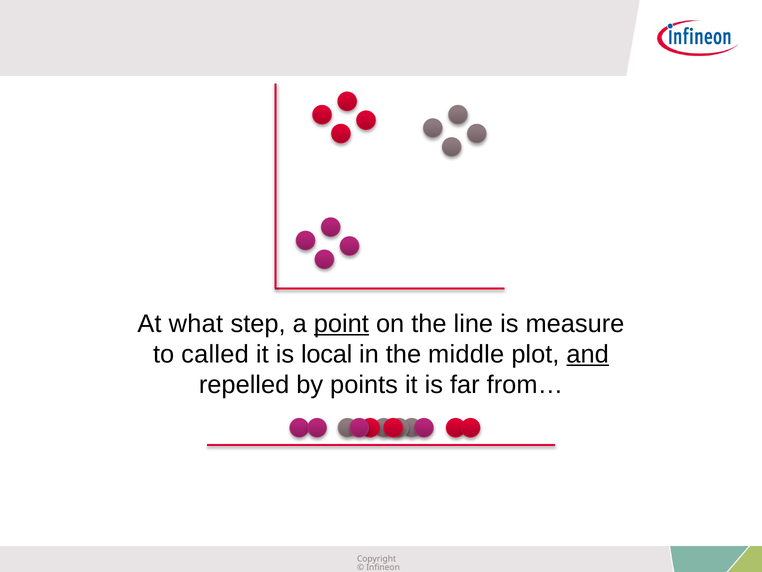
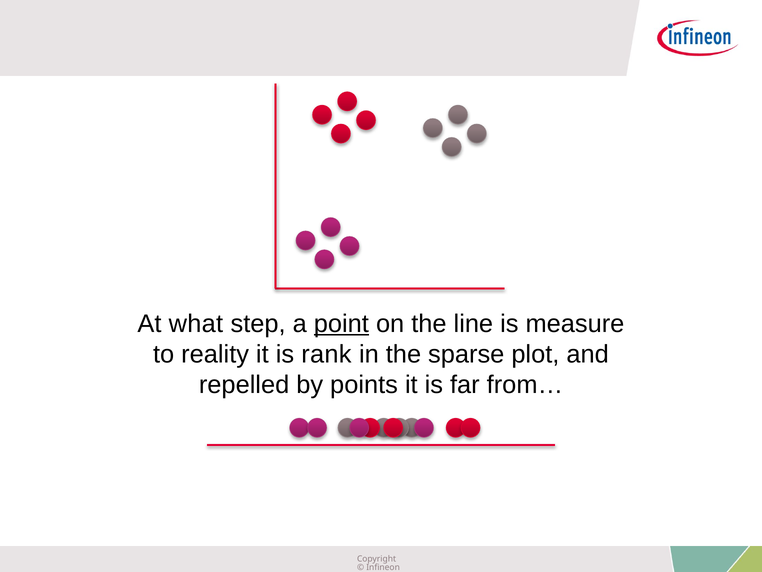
called: called -> reality
local: local -> rank
middle: middle -> sparse
and underline: present -> none
